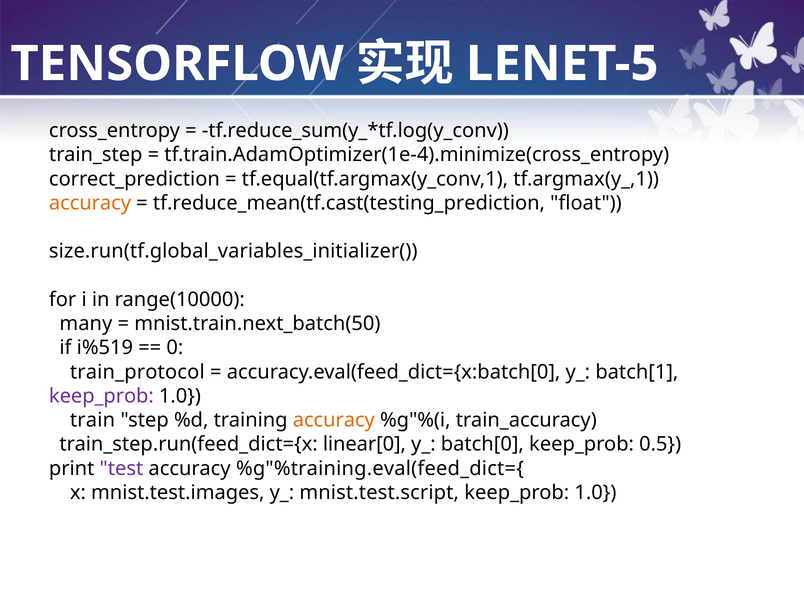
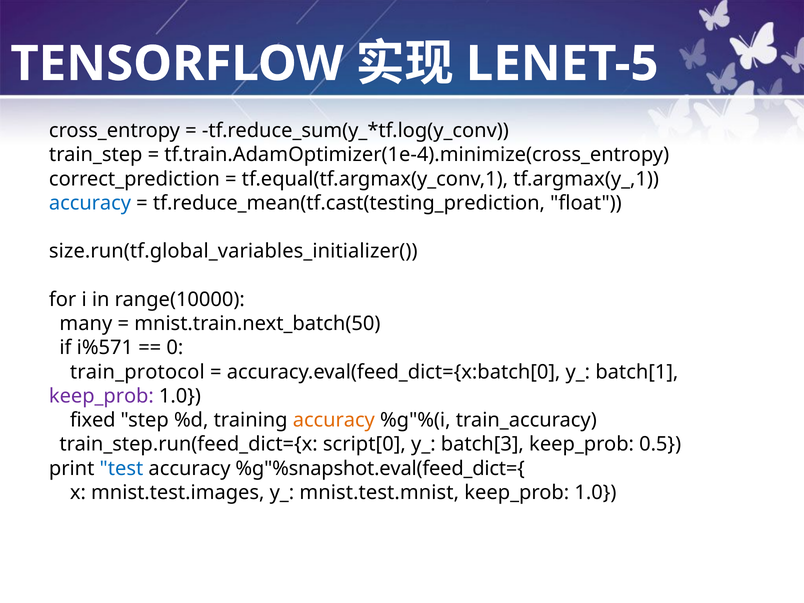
accuracy at (90, 203) colour: orange -> blue
i%519: i%519 -> i%571
train: train -> fixed
linear[0: linear[0 -> script[0
batch[0: batch[0 -> batch[3
test colour: purple -> blue
%g"%training.eval(feed_dict={: %g"%training.eval(feed_dict={ -> %g"%snapshot.eval(feed_dict={
mnist.test.script: mnist.test.script -> mnist.test.mnist
